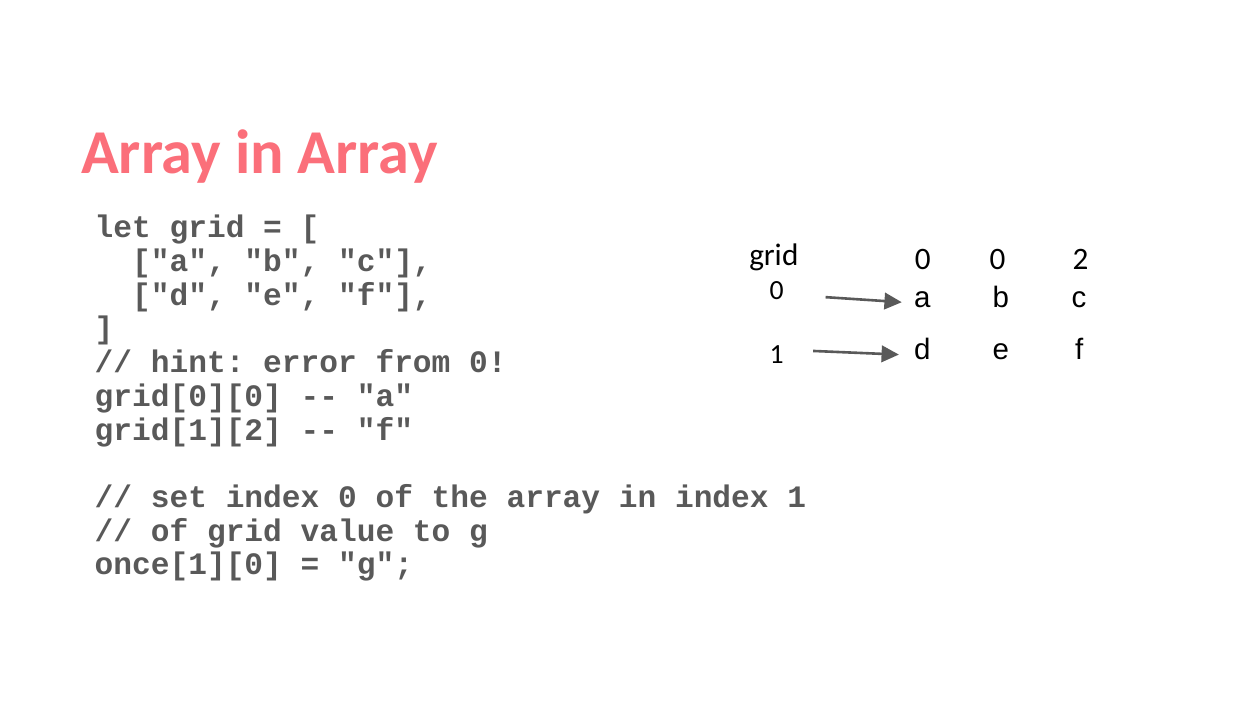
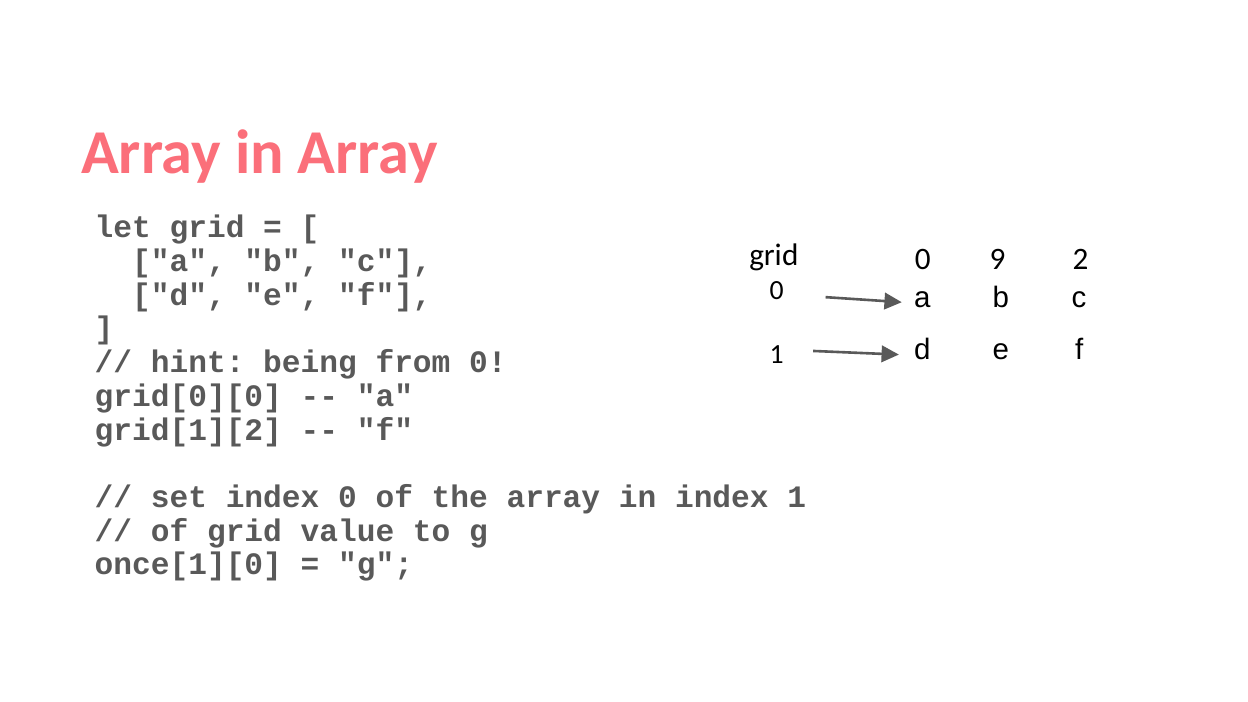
0 0: 0 -> 9
error: error -> being
